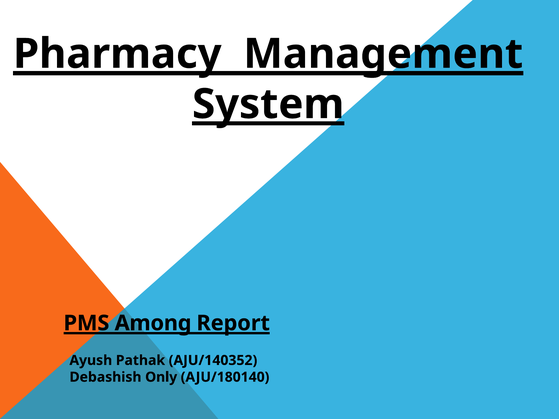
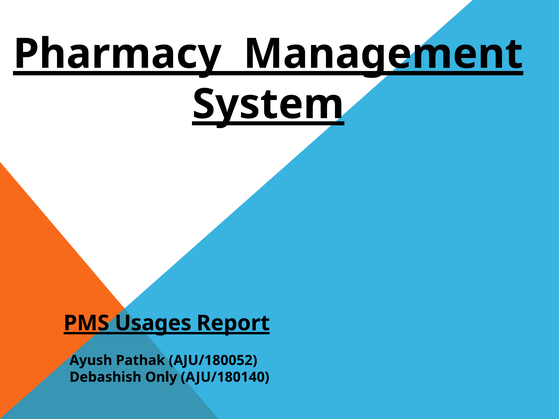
Among: Among -> Usages
AJU/140352: AJU/140352 -> AJU/180052
